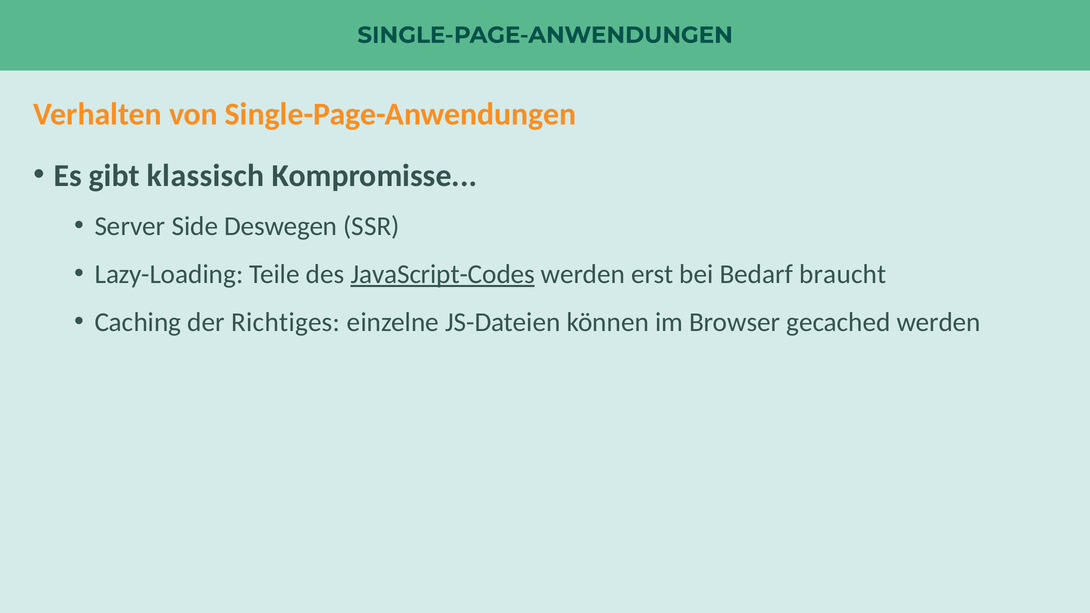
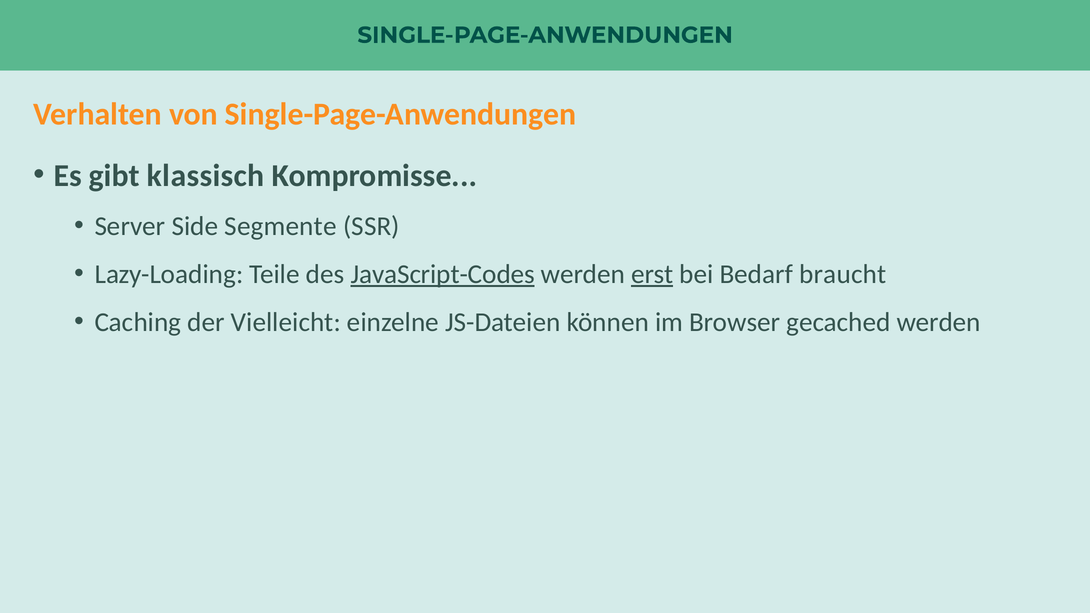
Deswegen: Deswegen -> Segmente
erst underline: none -> present
Richtiges: Richtiges -> Vielleicht
